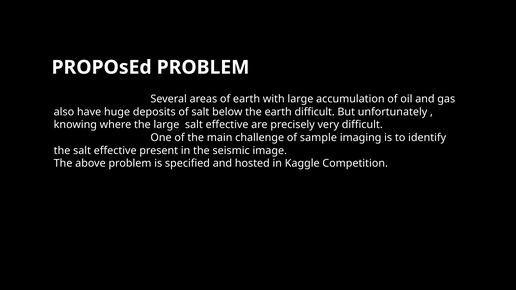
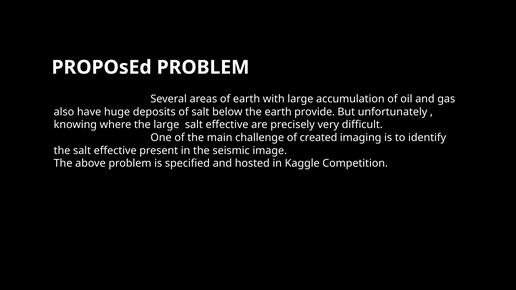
earth difficult: difficult -> provide
sample: sample -> created
